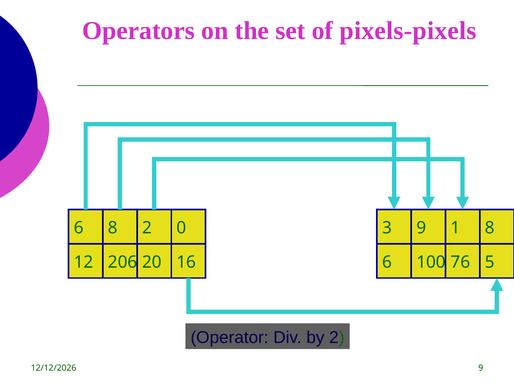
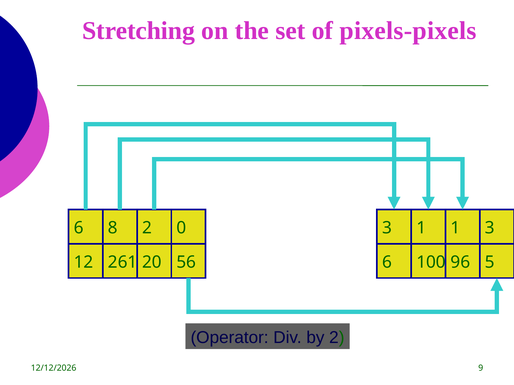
Operators: Operators -> Stretching
3 9: 9 -> 1
1 8: 8 -> 3
206: 206 -> 261
16: 16 -> 56
76: 76 -> 96
